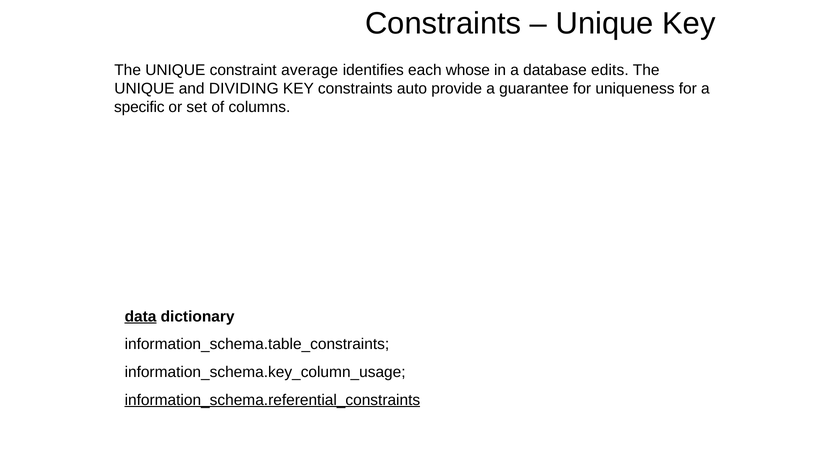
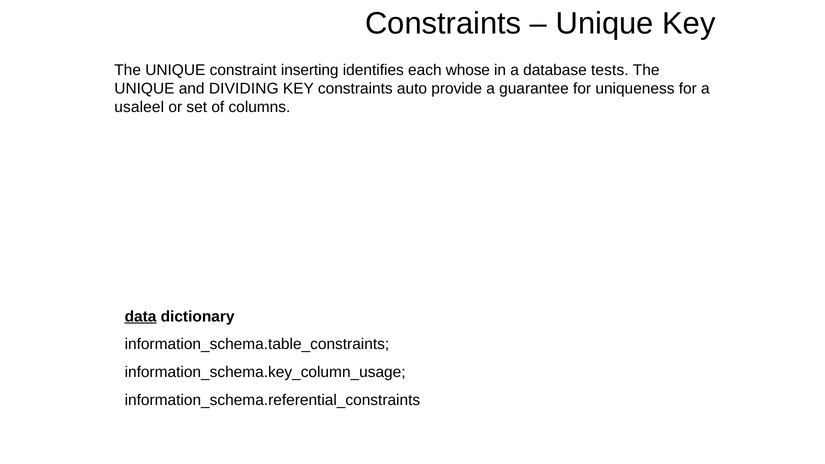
average: average -> inserting
edits: edits -> tests
specific: specific -> usaleel
information_schema.referential_constraints underline: present -> none
